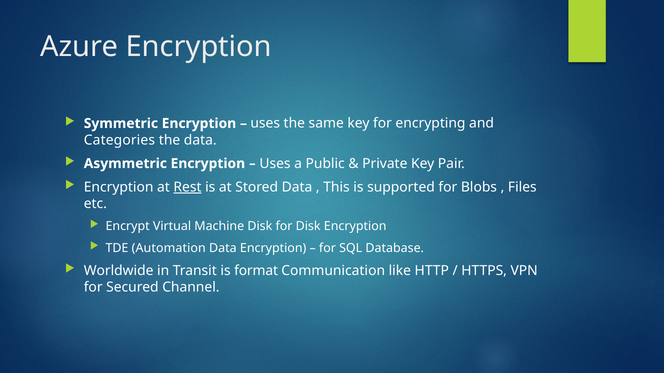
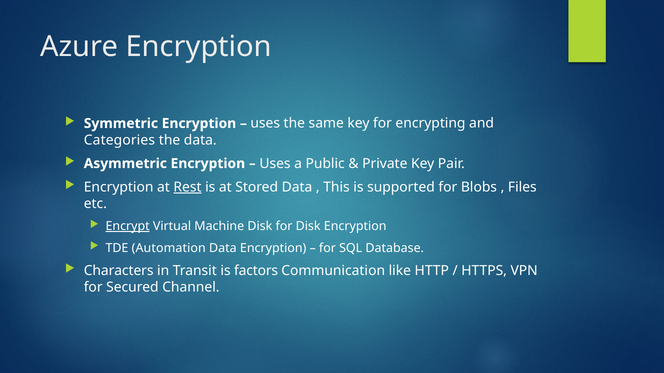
Encrypt underline: none -> present
Worldwide: Worldwide -> Characters
format: format -> factors
